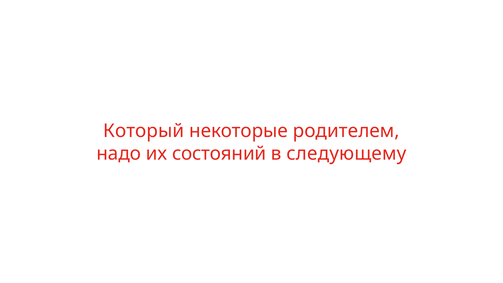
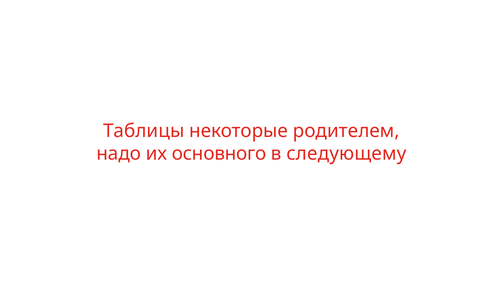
Который: Который -> Таблицы
состояний: состояний -> основного
